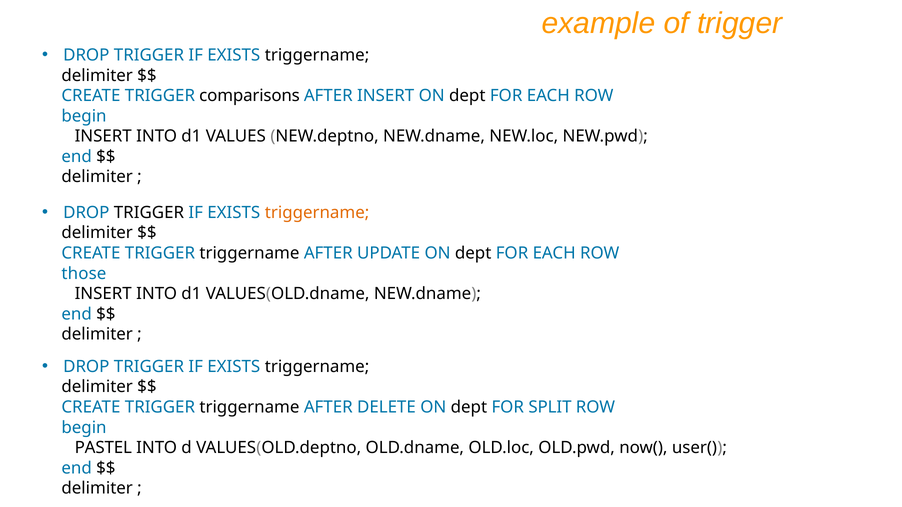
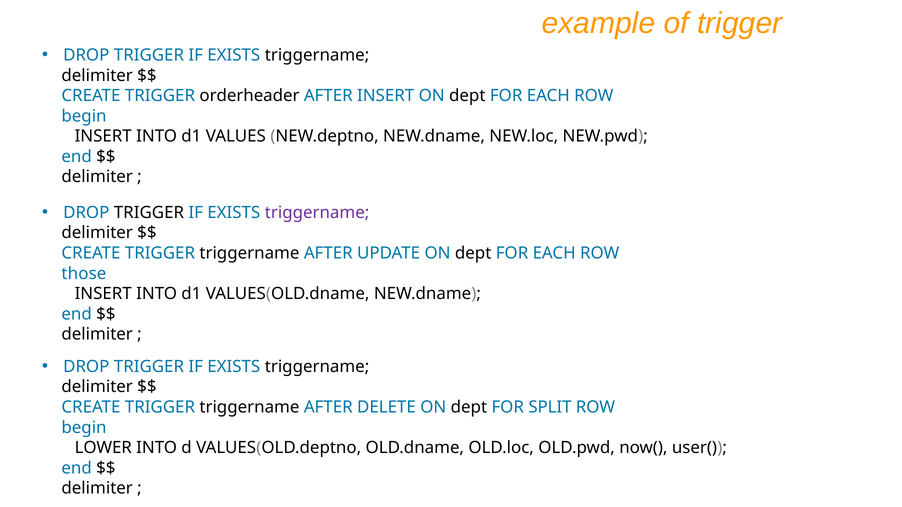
comparisons: comparisons -> orderheader
triggername at (317, 213) colour: orange -> purple
PASTEL: PASTEL -> LOWER
